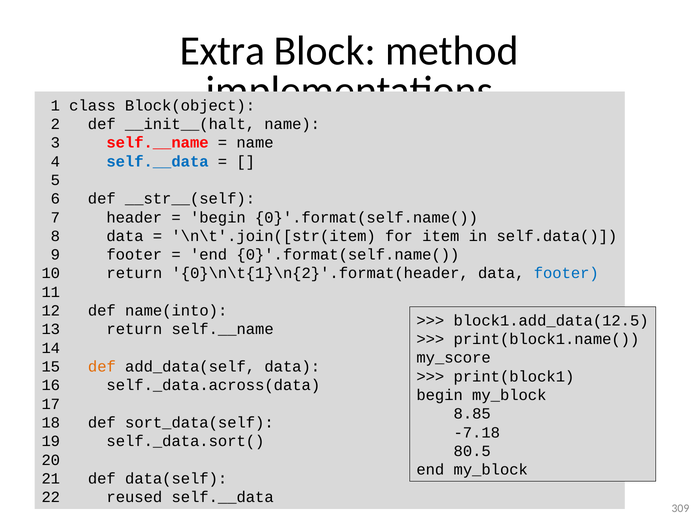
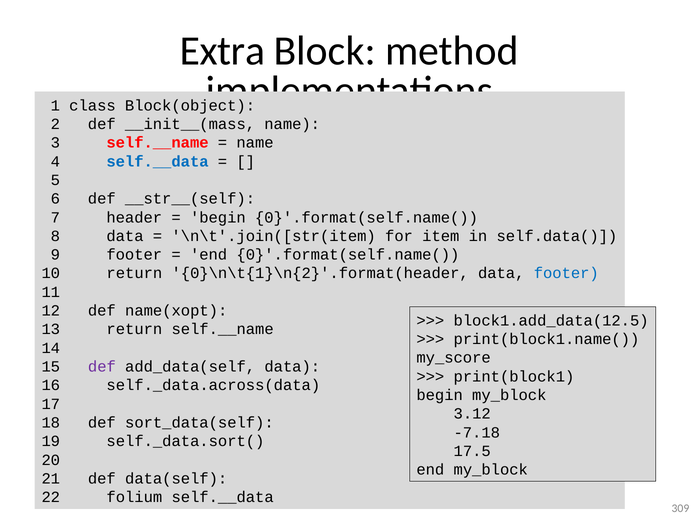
__init__(halt: __init__(halt -> __init__(mass
name(into: name(into -> name(xopt
def at (102, 366) colour: orange -> purple
8.85: 8.85 -> 3.12
80.5: 80.5 -> 17.5
reused: reused -> folium
